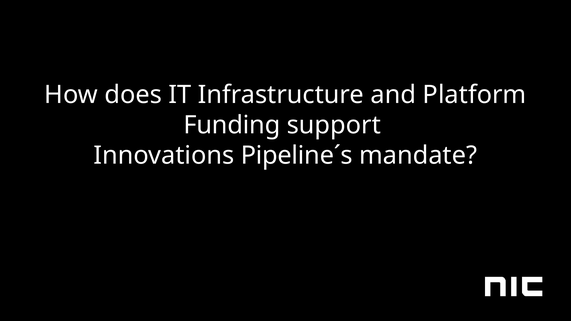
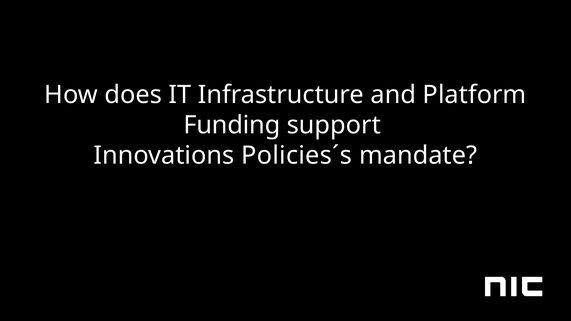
Pipeline´s: Pipeline´s -> Policies´s
